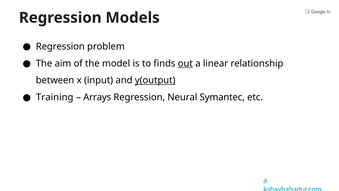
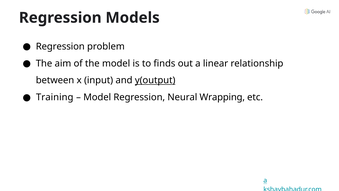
out underline: present -> none
Arrays at (97, 97): Arrays -> Model
Symantec: Symantec -> Wrapping
